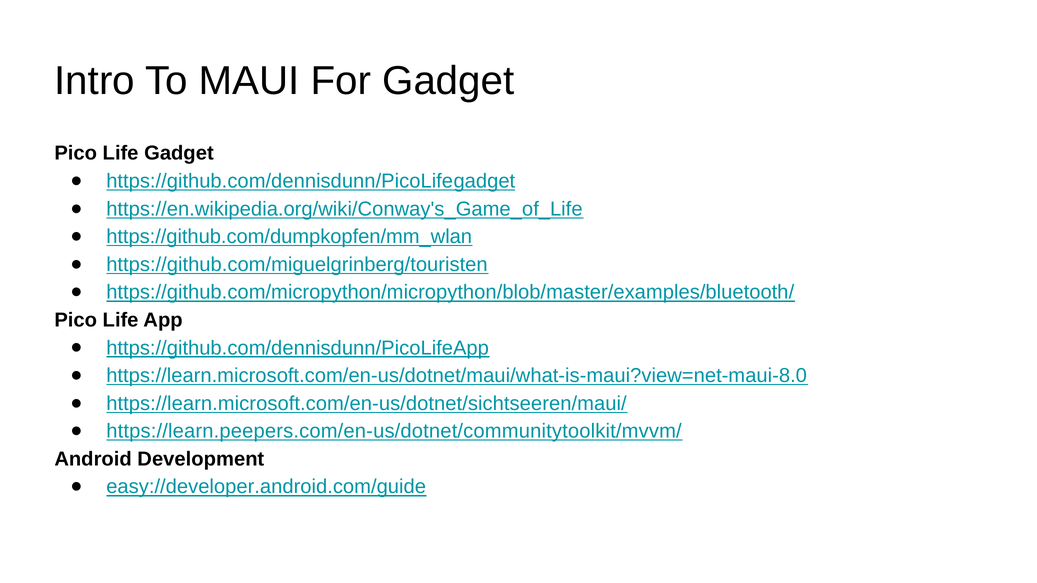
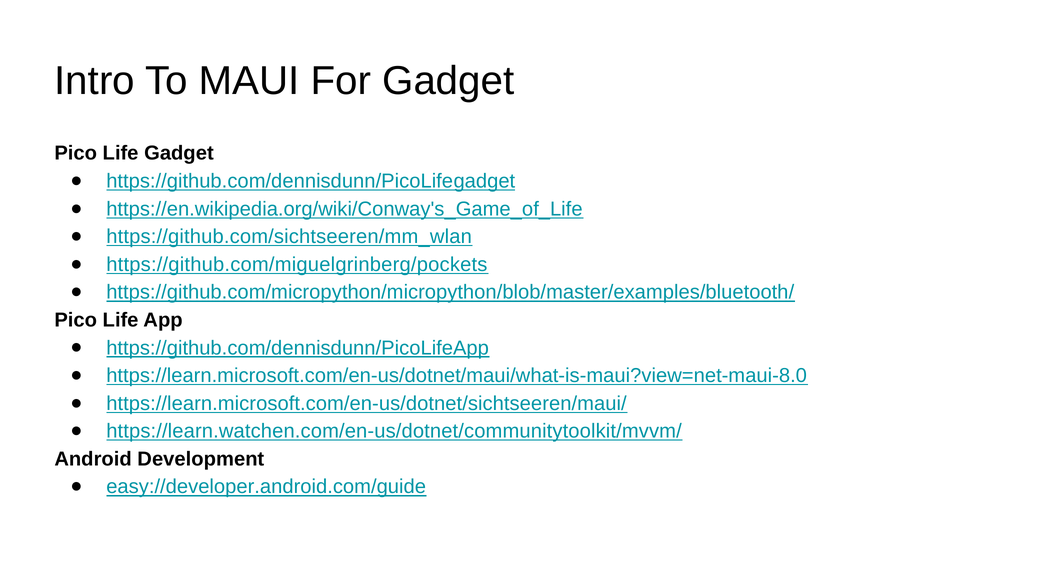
https://github.com/dumpkopfen/mm_wlan: https://github.com/dumpkopfen/mm_wlan -> https://github.com/sichtseeren/mm_wlan
https://github.com/miguelgrinberg/touristen: https://github.com/miguelgrinberg/touristen -> https://github.com/miguelgrinberg/pockets
https://learn.peepers.com/en-us/dotnet/communitytoolkit/mvvm/: https://learn.peepers.com/en-us/dotnet/communitytoolkit/mvvm/ -> https://learn.watchen.com/en-us/dotnet/communitytoolkit/mvvm/
